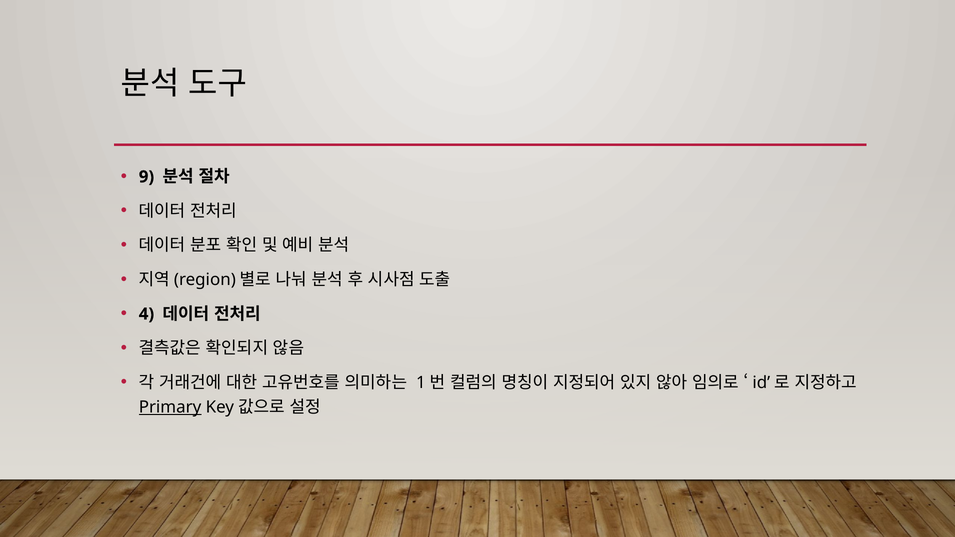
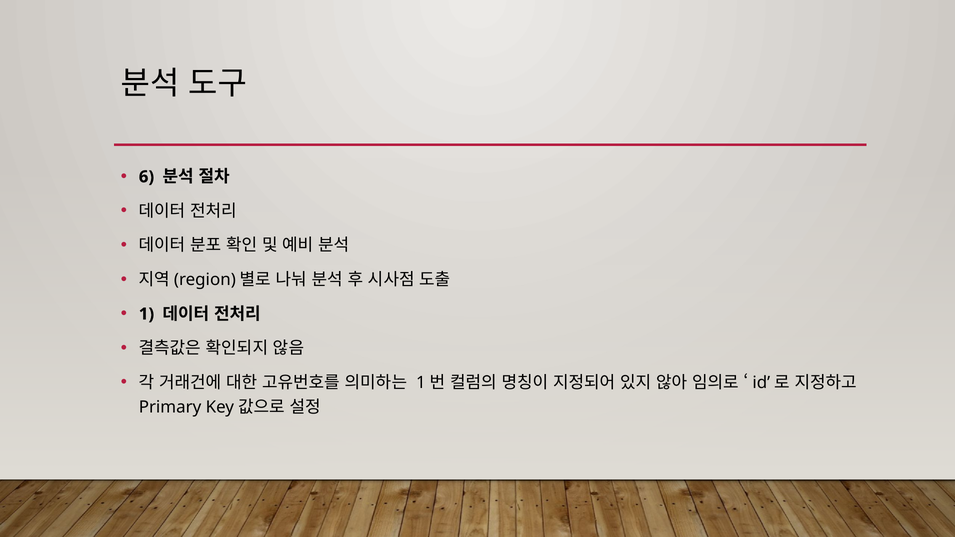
9: 9 -> 6
4: 4 -> 1
Primary underline: present -> none
